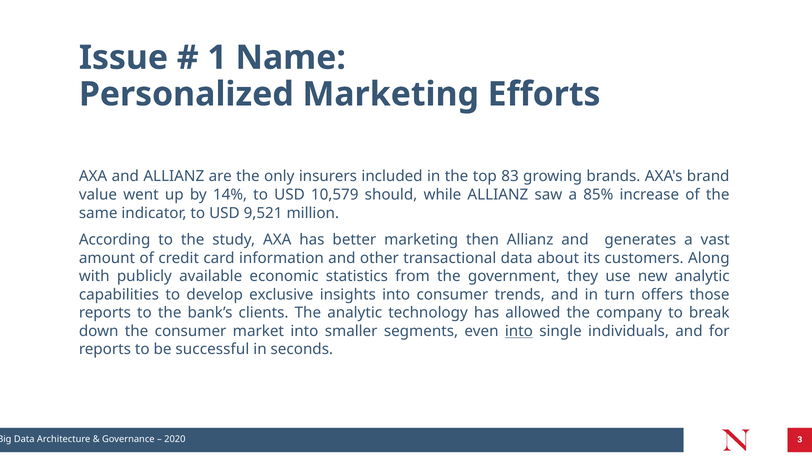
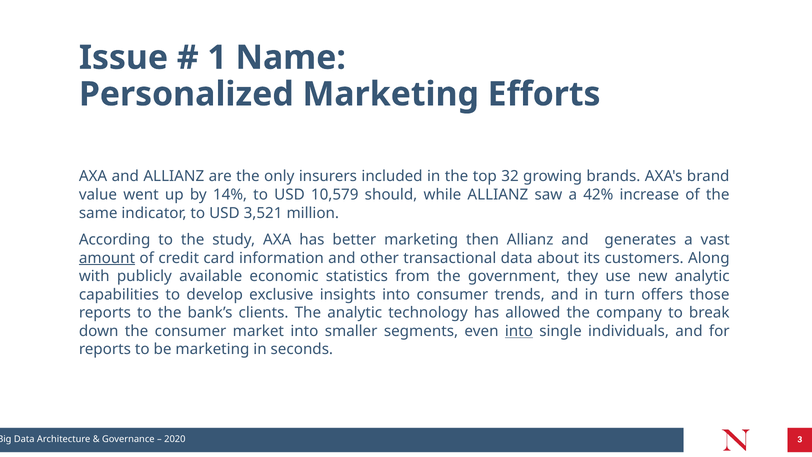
83: 83 -> 32
85%: 85% -> 42%
9,521: 9,521 -> 3,521
amount underline: none -> present
be successful: successful -> marketing
